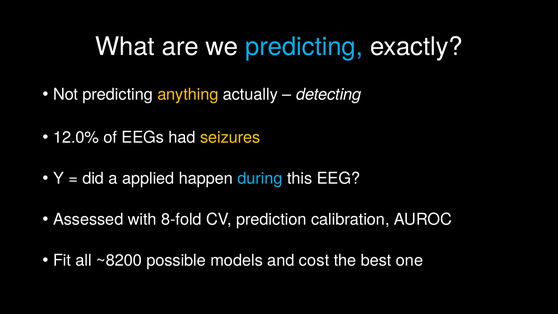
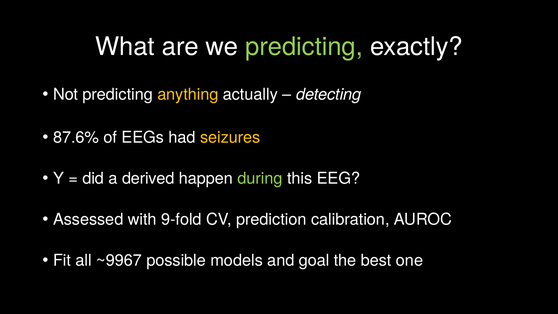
predicting at (304, 47) colour: light blue -> light green
12.0%: 12.0% -> 87.6%
applied: applied -> derived
during colour: light blue -> light green
8-fold: 8-fold -> 9-fold
~8200: ~8200 -> ~9967
cost: cost -> goal
